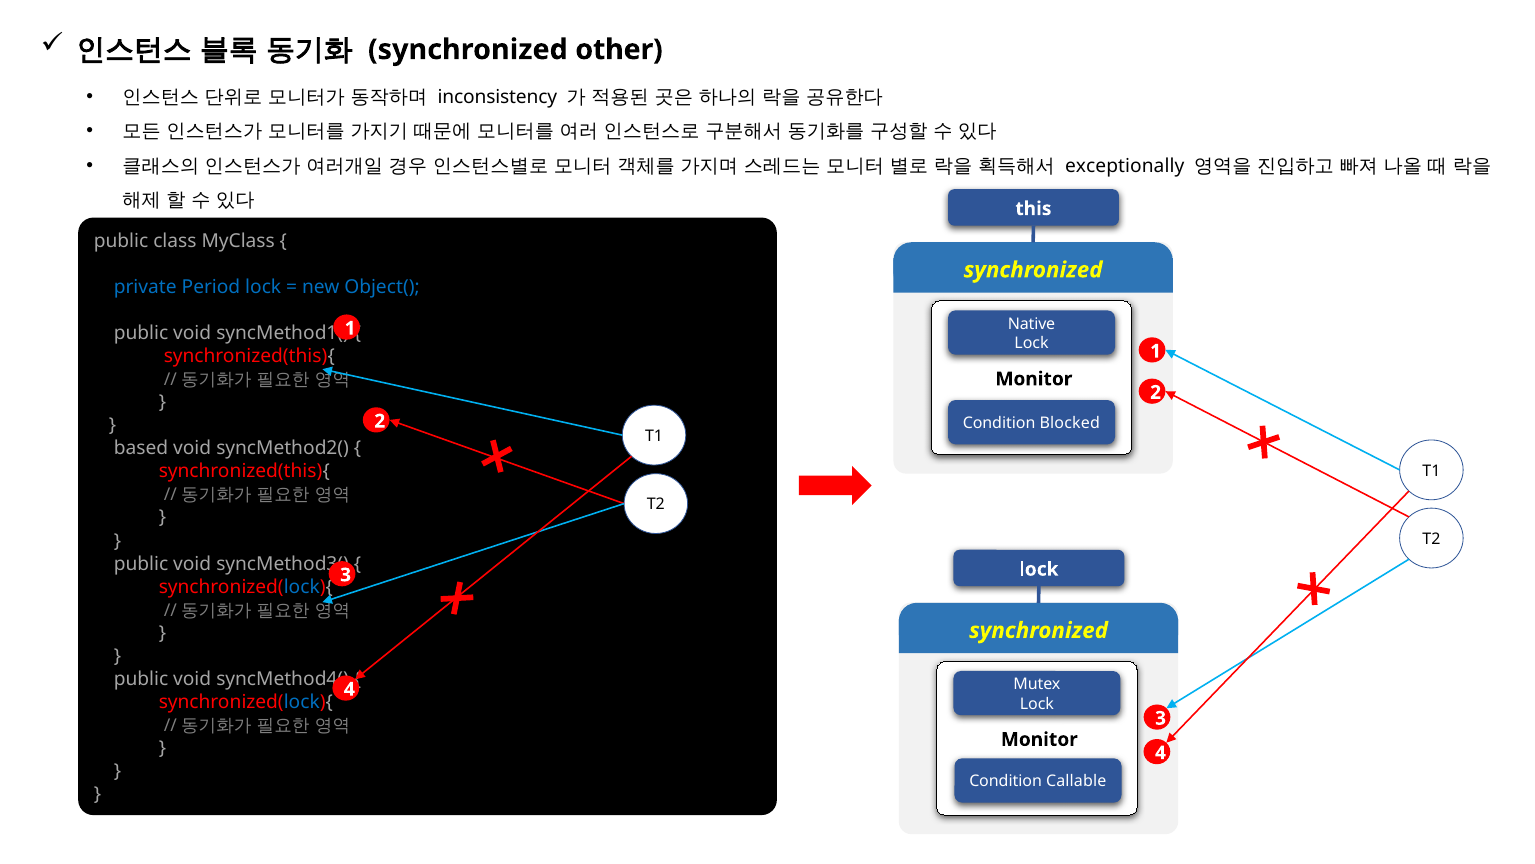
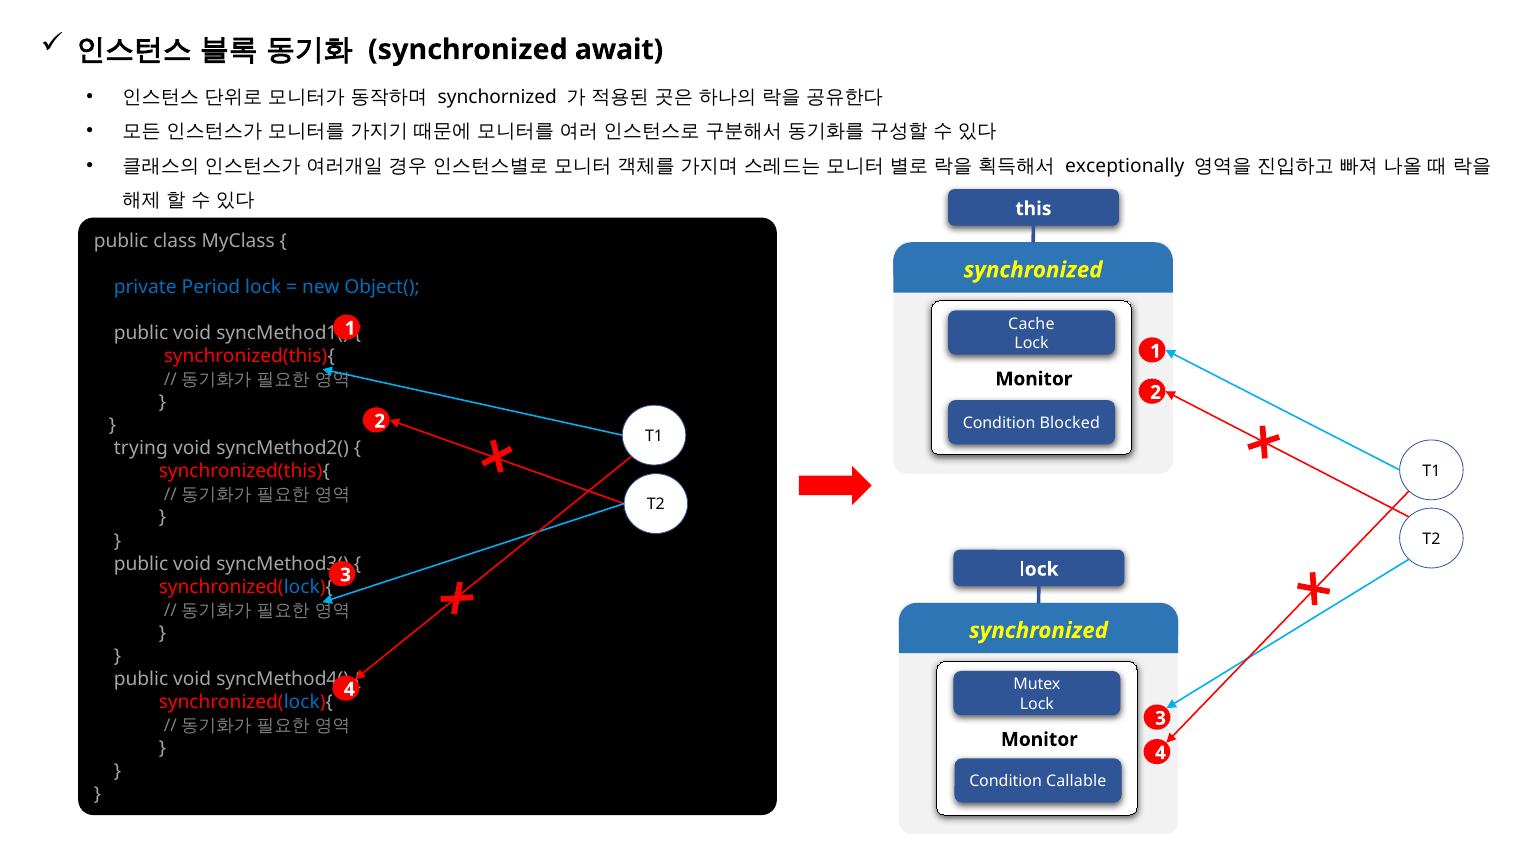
other: other -> await
inconsistency: inconsistency -> synchornized
Native: Native -> Cache
based: based -> trying
